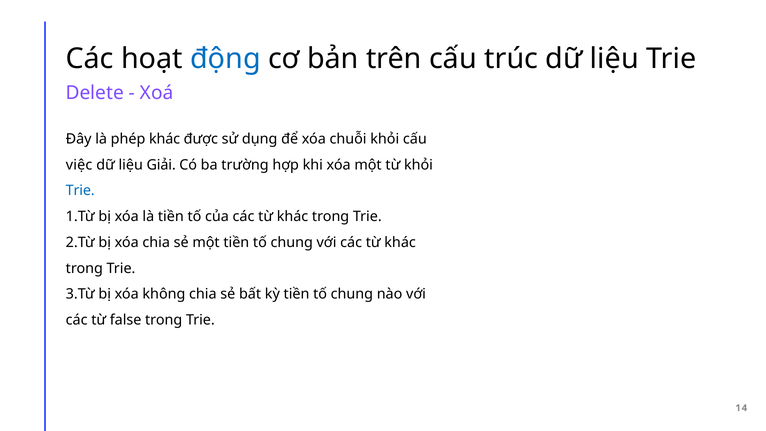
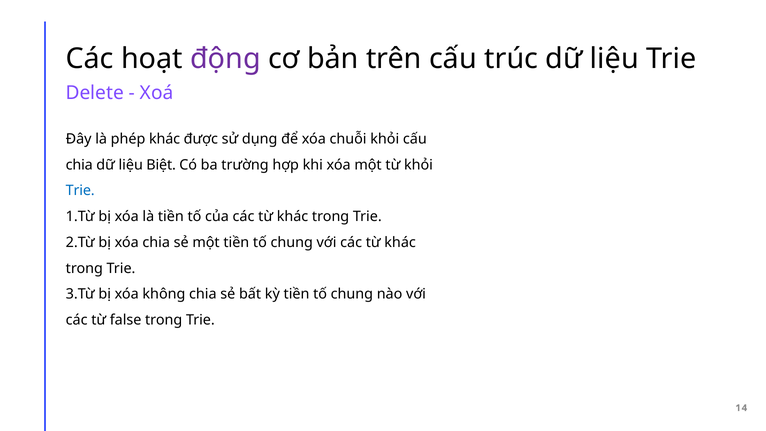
động colour: blue -> purple
việc at (79, 165): việc -> chia
Giải: Giải -> Biệt
